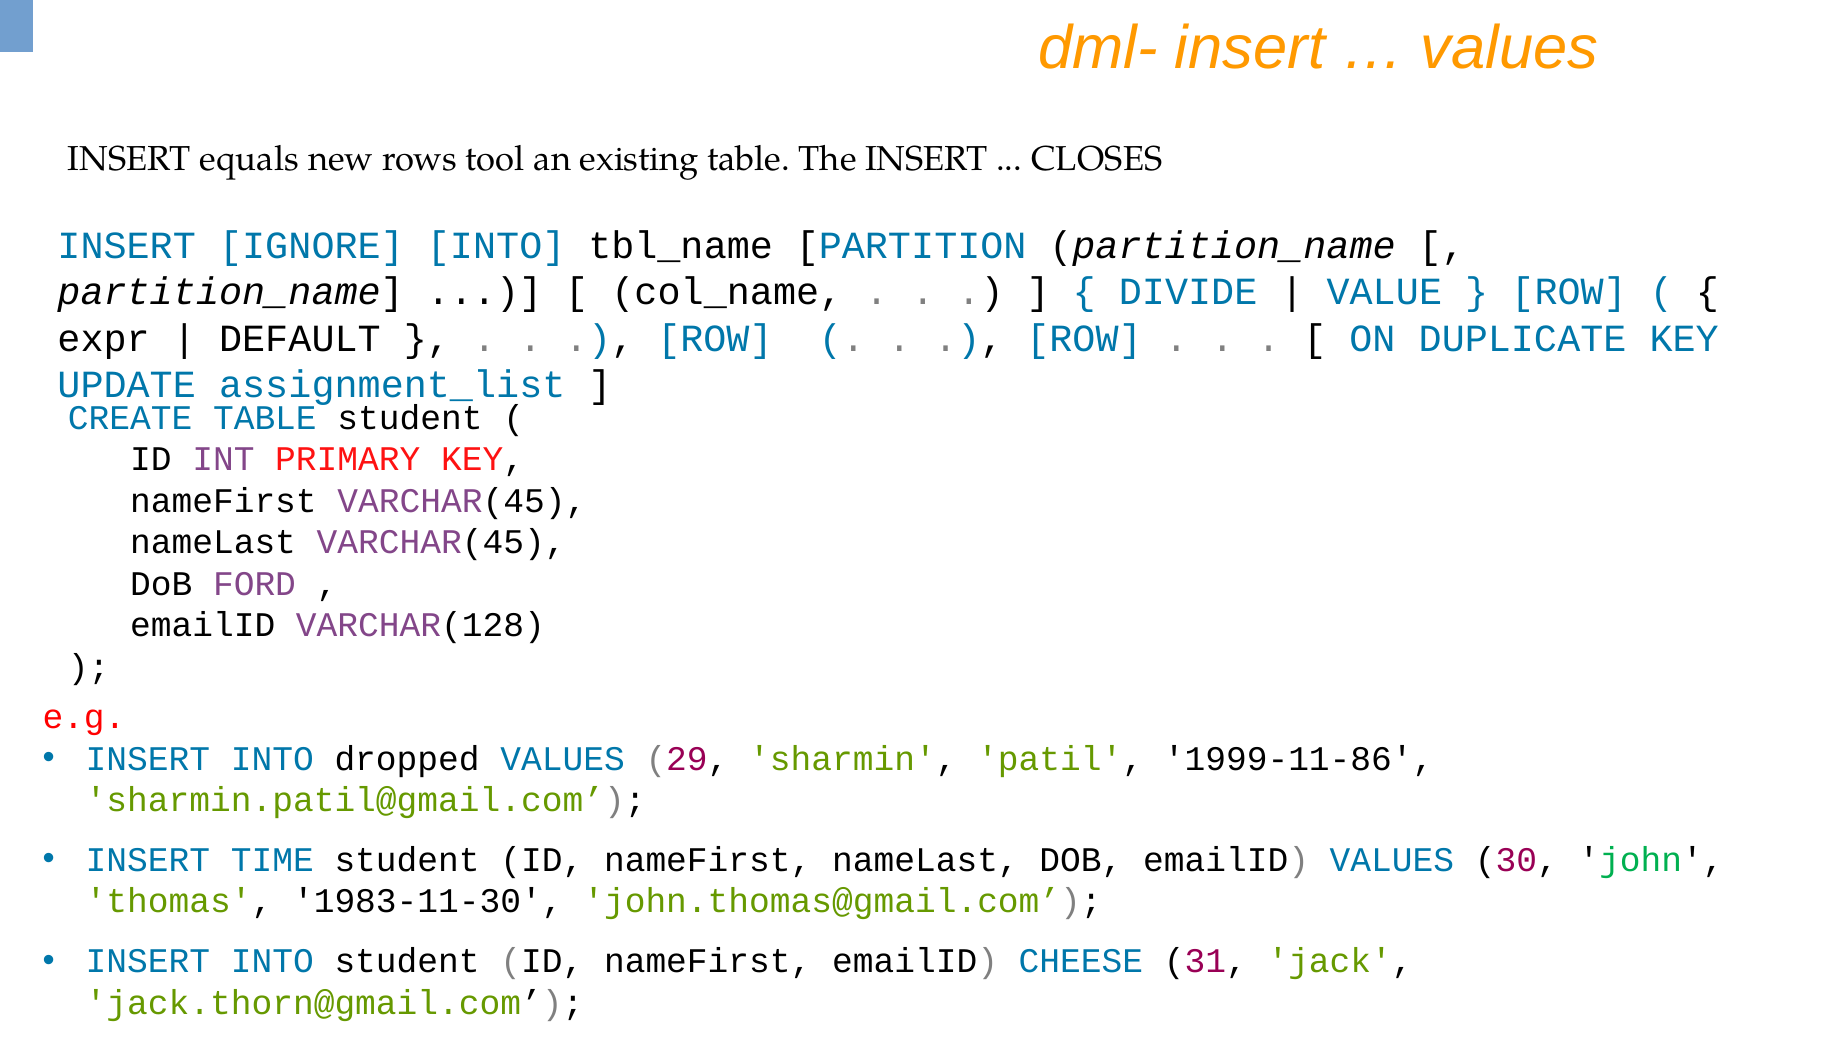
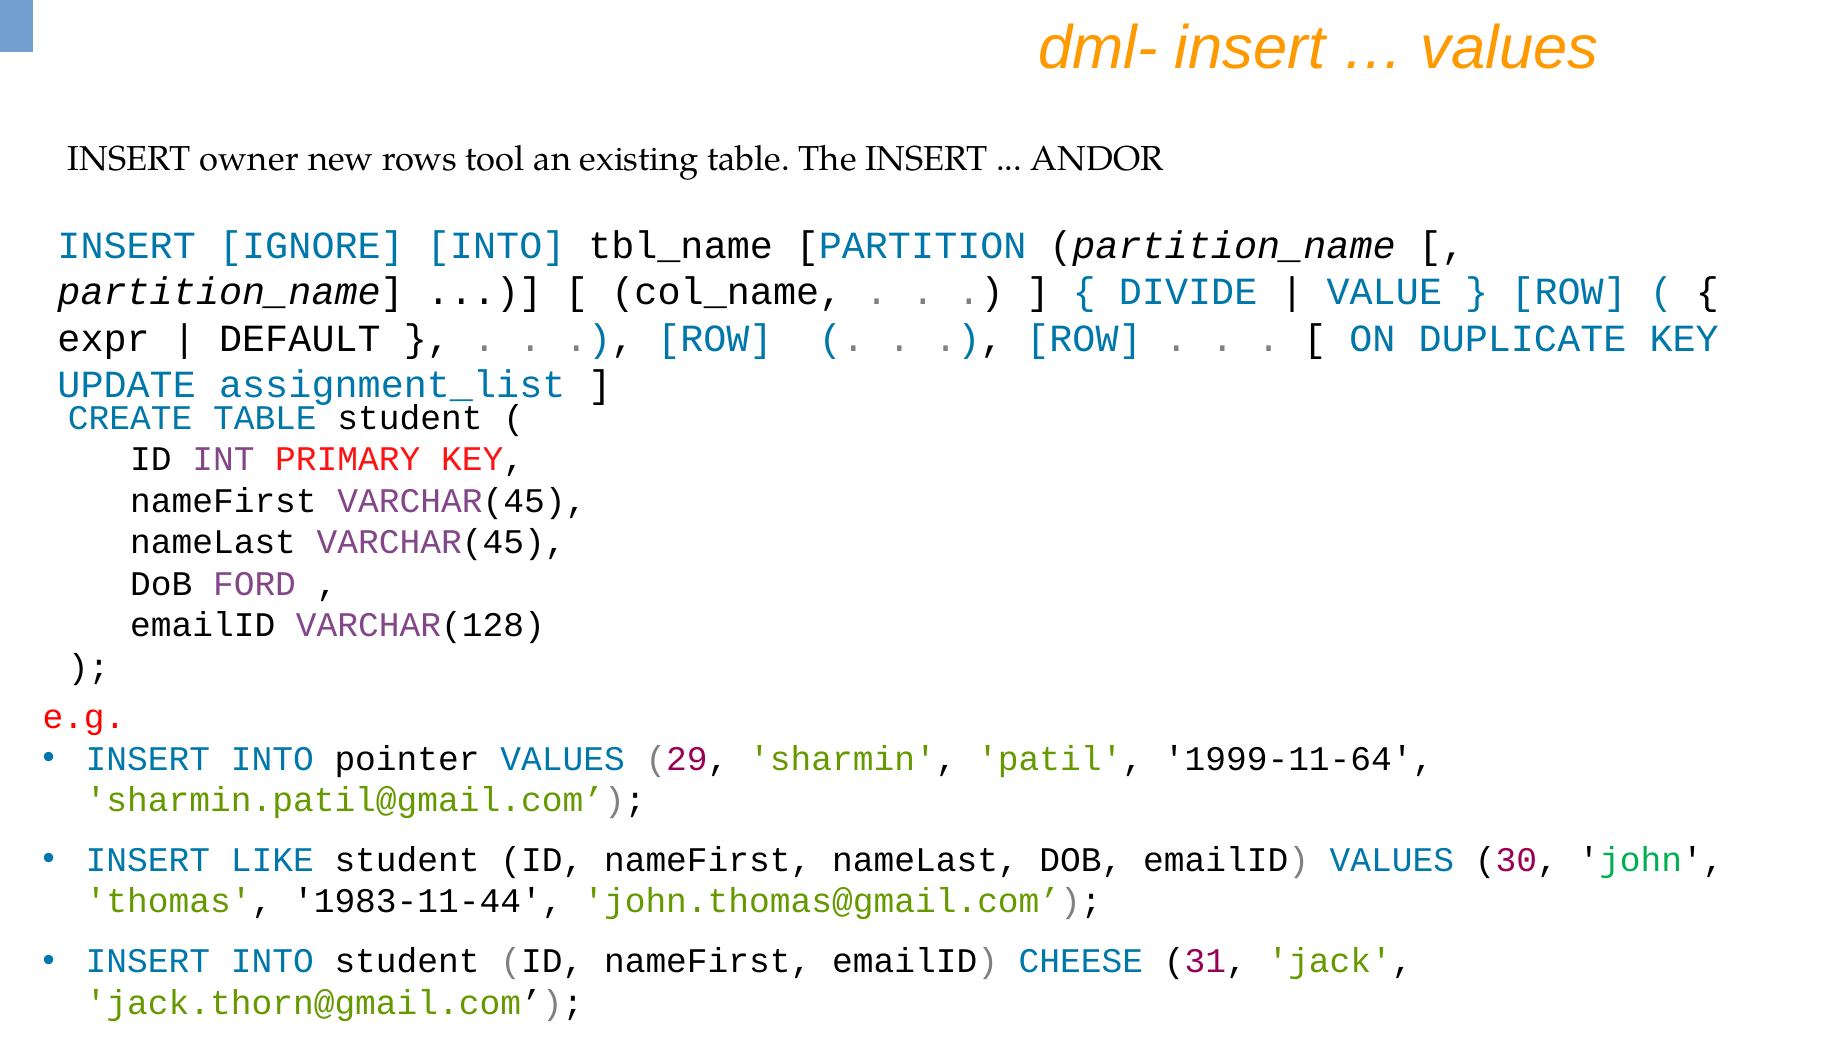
equals: equals -> owner
CLOSES: CLOSES -> ANDOR
dropped: dropped -> pointer
1999-11-86: 1999-11-86 -> 1999-11-64
TIME: TIME -> LIKE
1983-11-30: 1983-11-30 -> 1983-11-44
